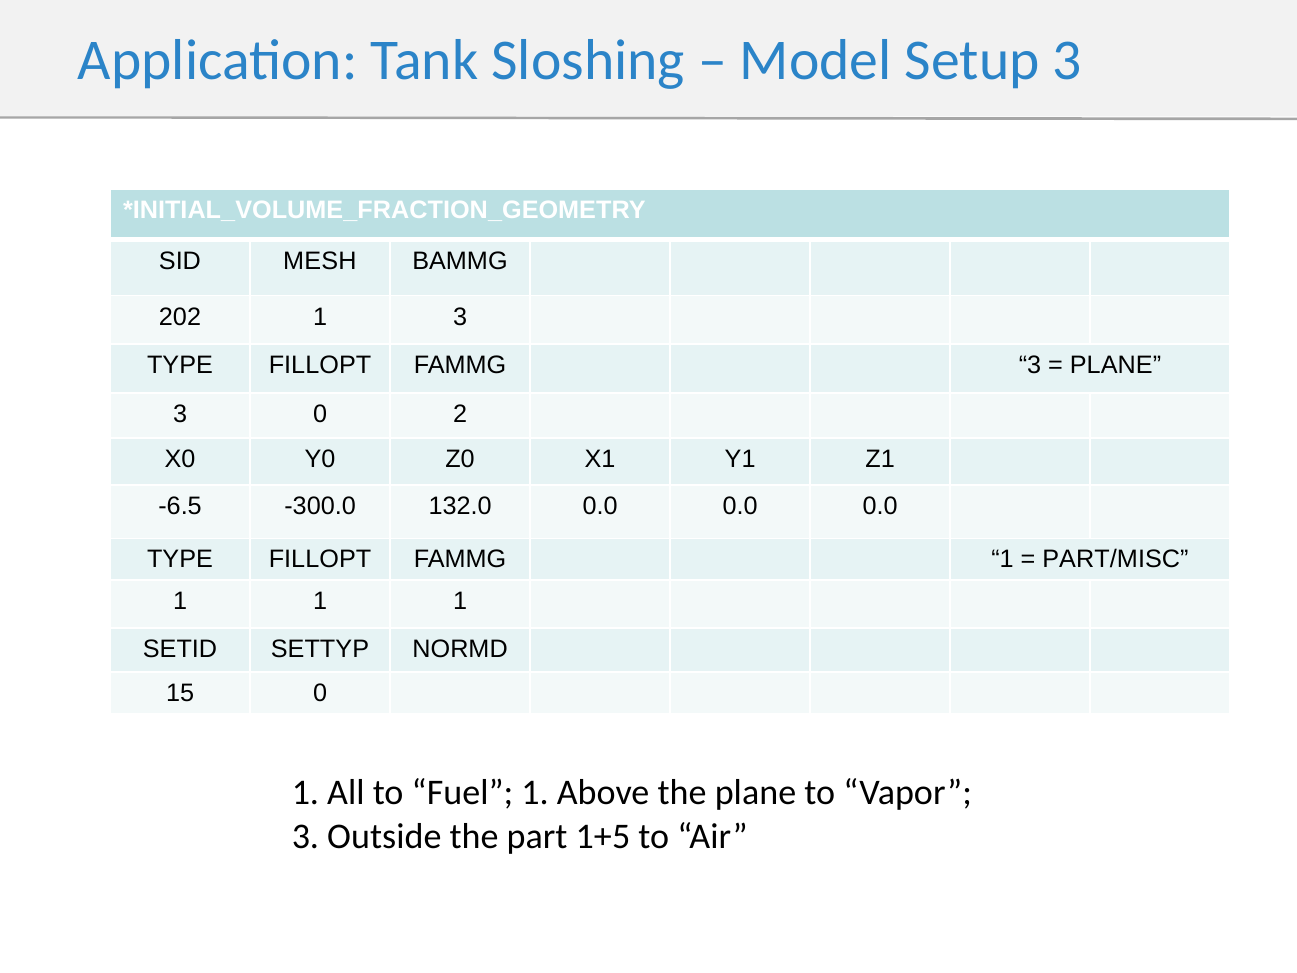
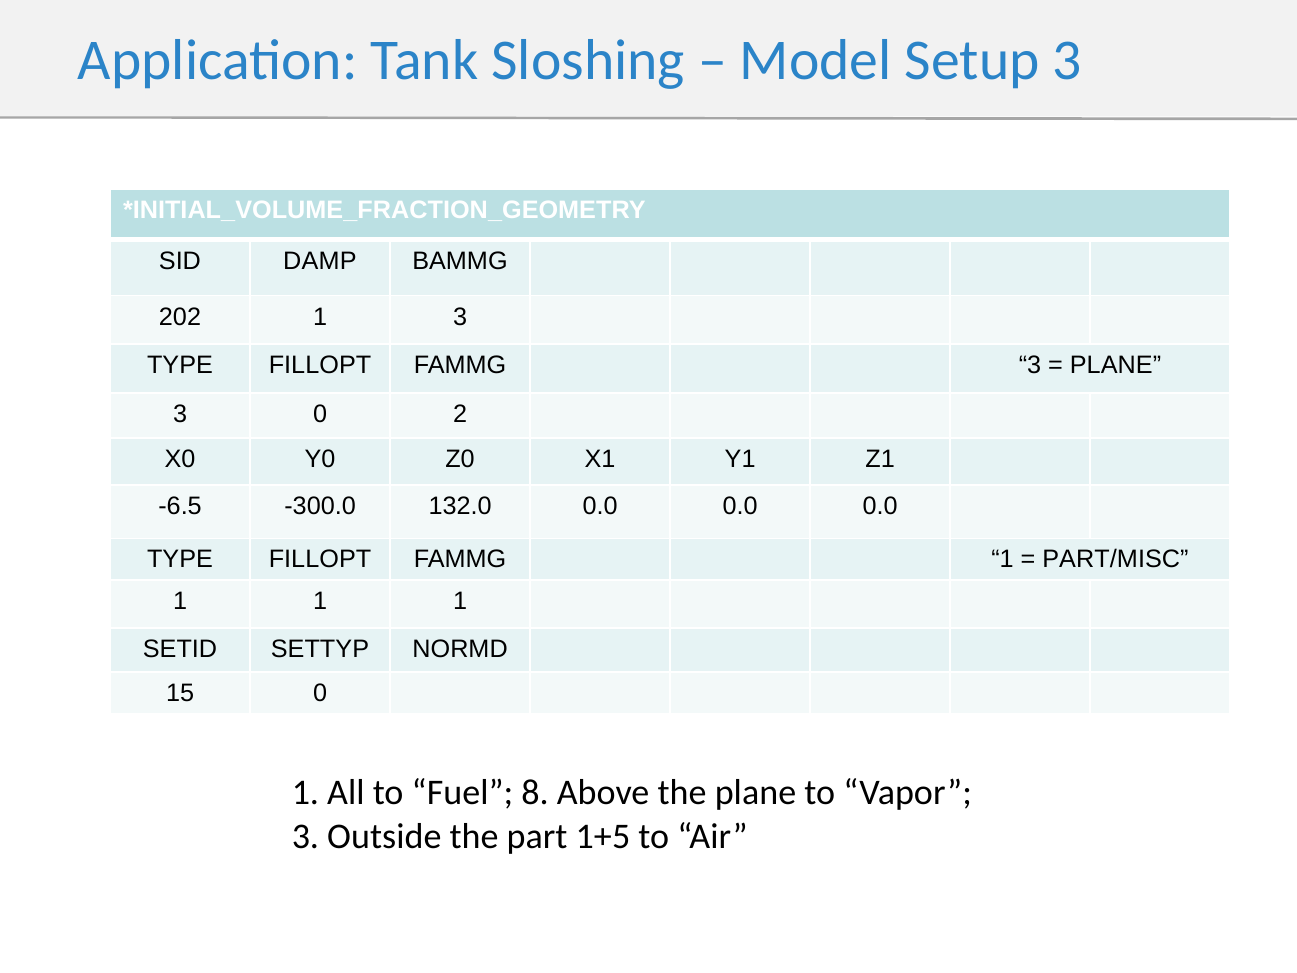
MESH: MESH -> DAMP
Fuel 1: 1 -> 8
